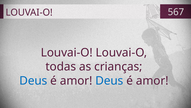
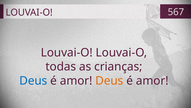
Deus at (109, 80) colour: blue -> orange
